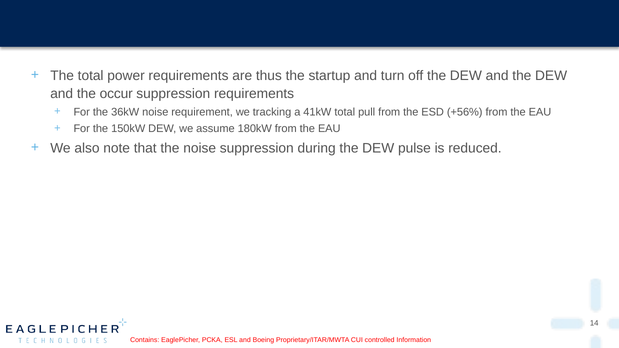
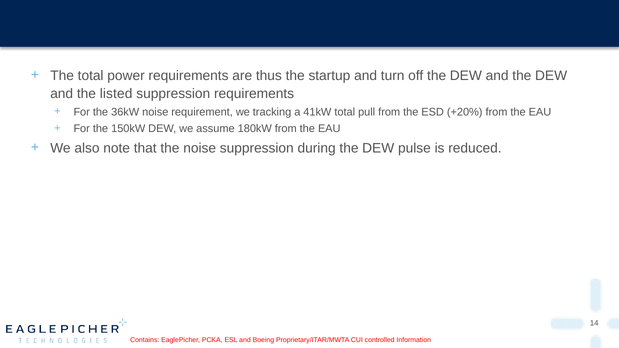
occur: occur -> listed
+56%: +56% -> +20%
